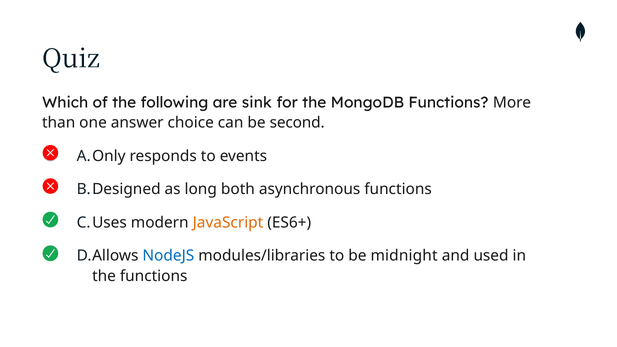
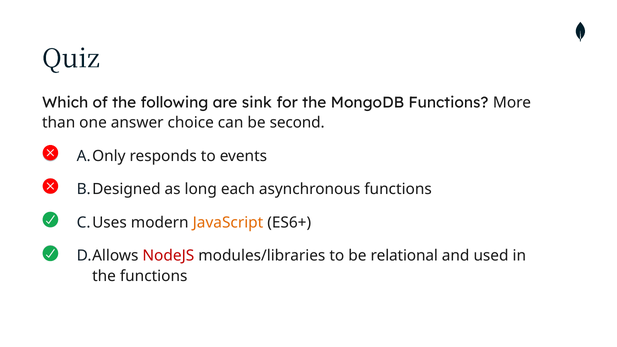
both: both -> each
NodeJS colour: blue -> red
midnight: midnight -> relational
